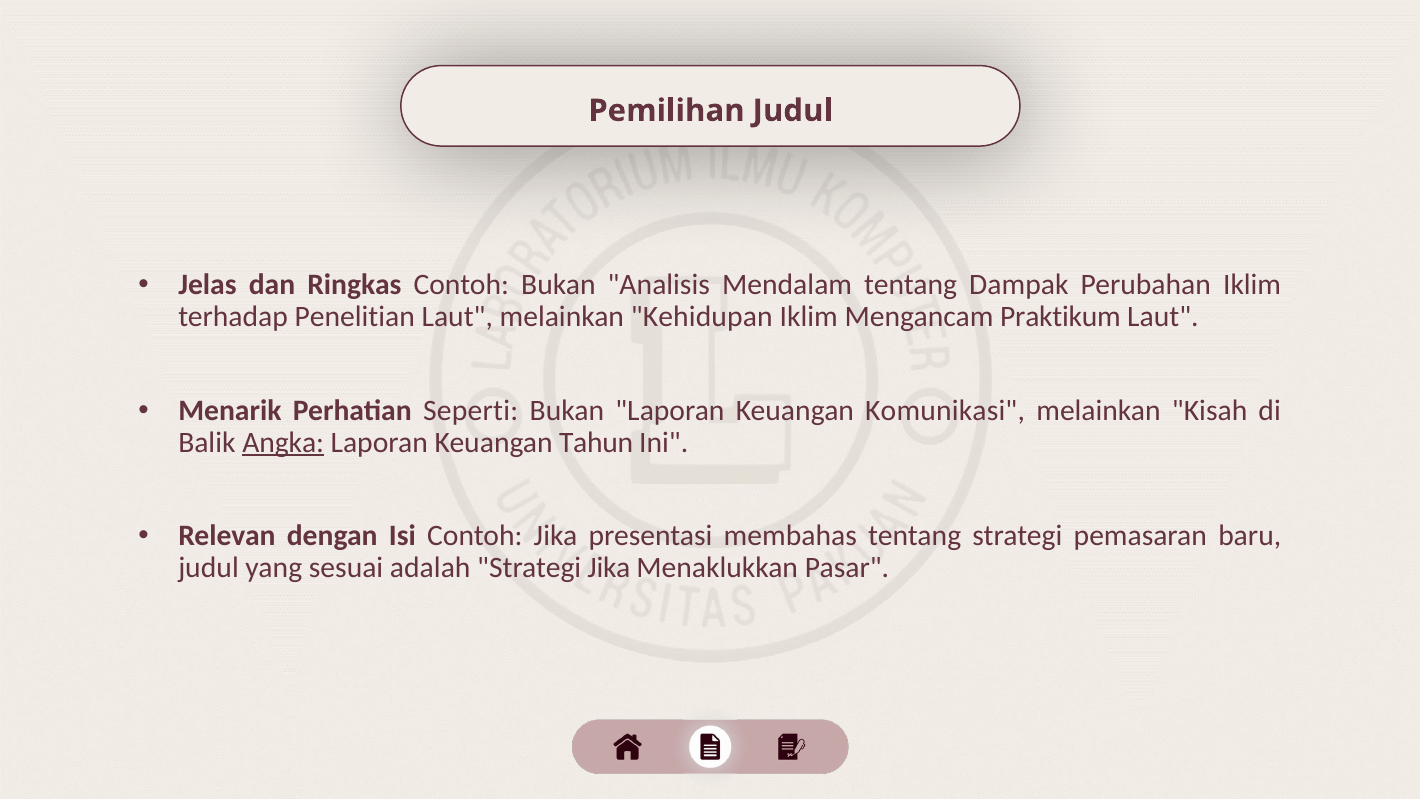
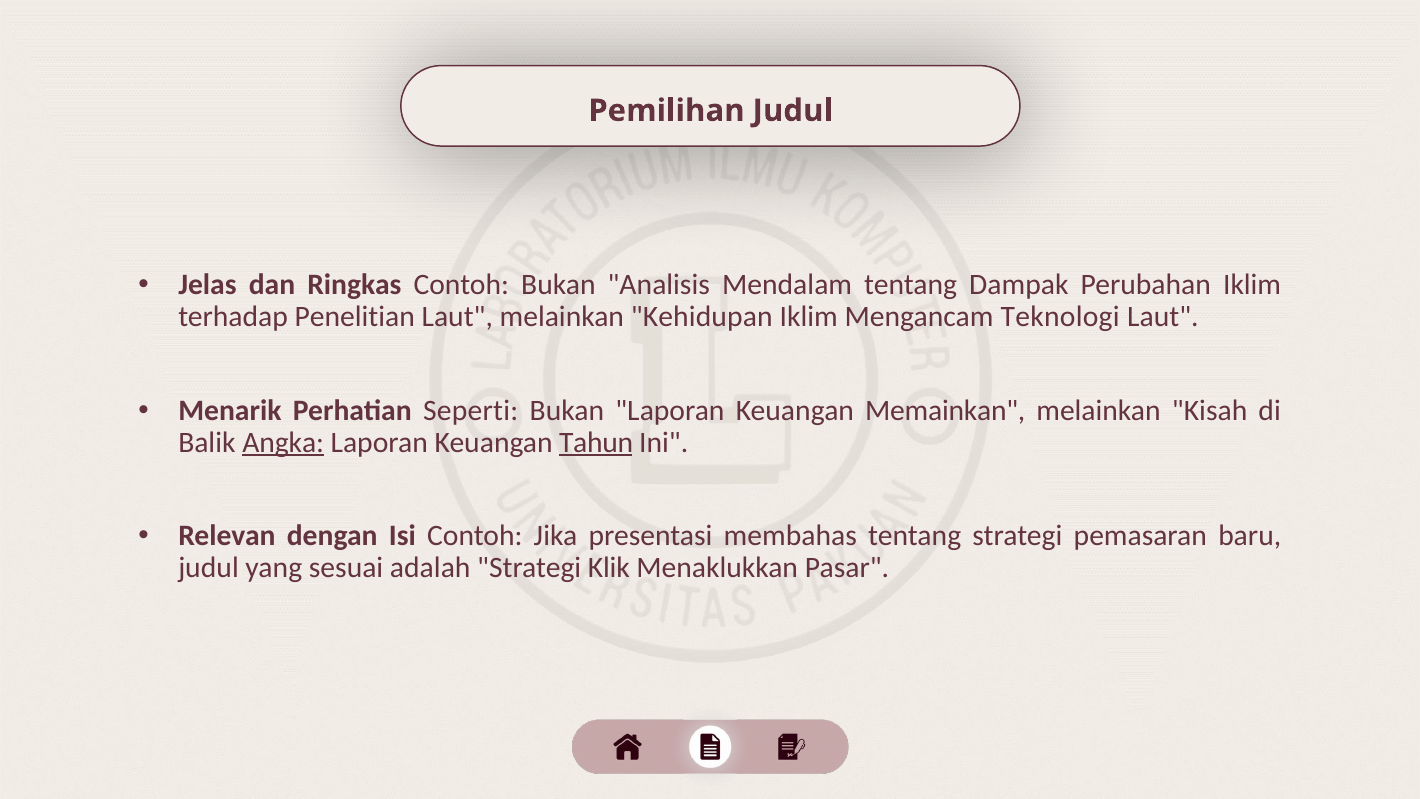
Praktikum: Praktikum -> Teknologi
Komunikasi: Komunikasi -> Memainkan
Tahun underline: none -> present
Strategi Jika: Jika -> Klik
